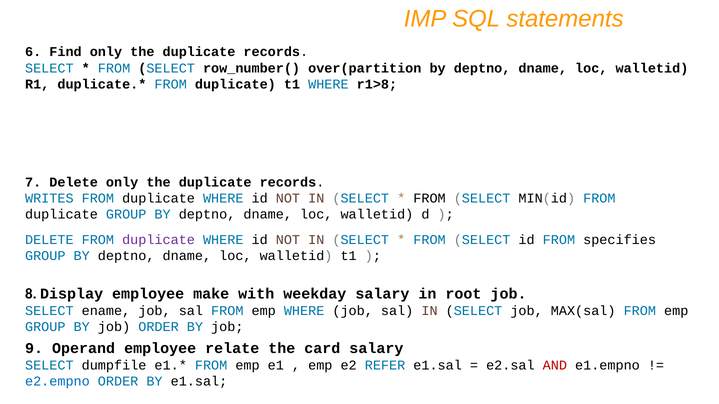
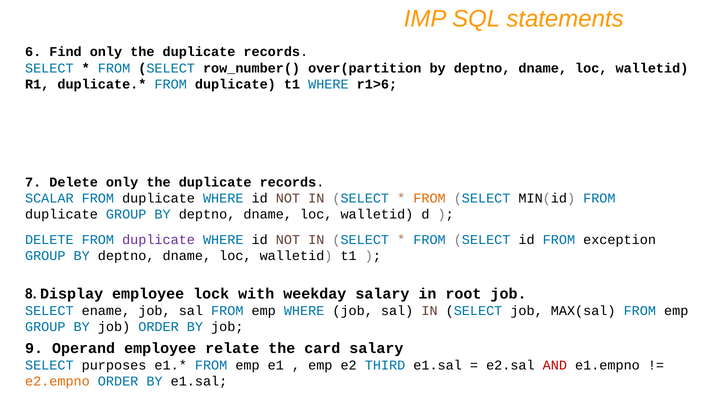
r1>8: r1>8 -> r1>6
WRITES: WRITES -> SCALAR
FROM at (430, 198) colour: black -> orange
specifies: specifies -> exception
make: make -> lock
dumpfile: dumpfile -> purposes
REFER: REFER -> THIRD
e2.empno colour: blue -> orange
